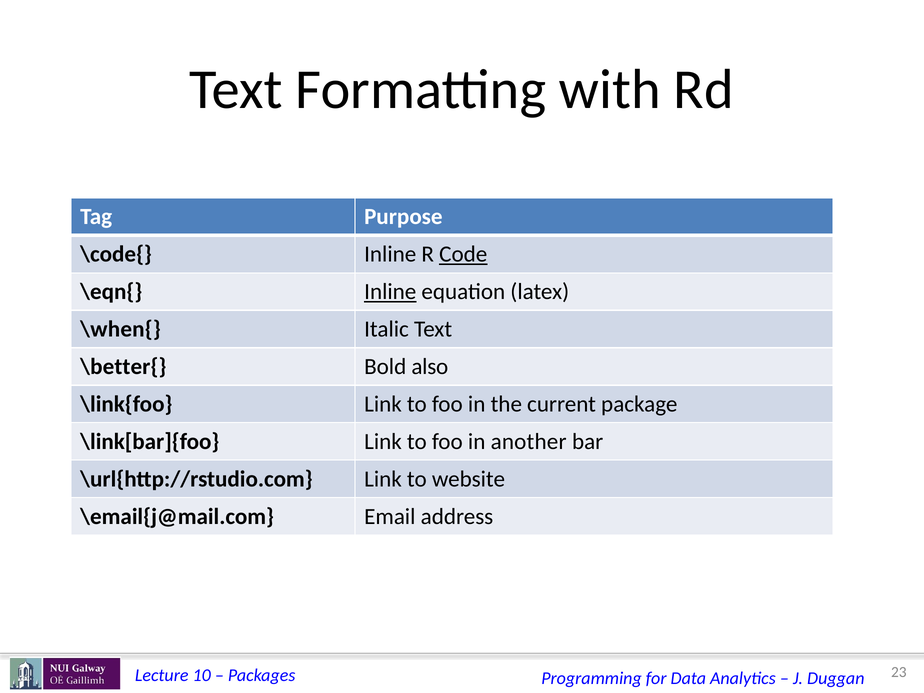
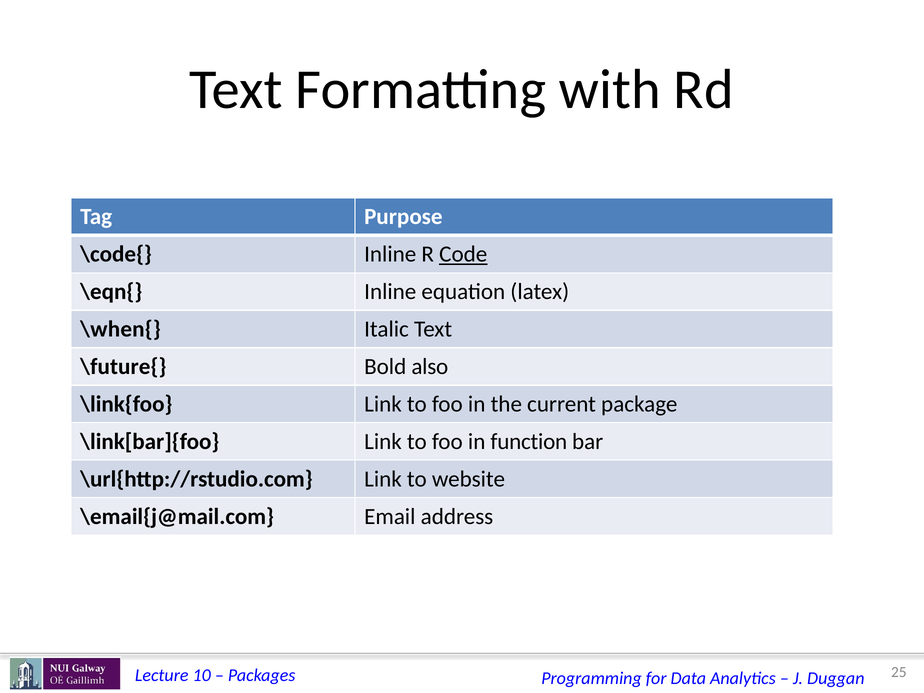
Inline at (390, 292) underline: present -> none
\better{: \better{ -> \future{
another: another -> function
23: 23 -> 25
